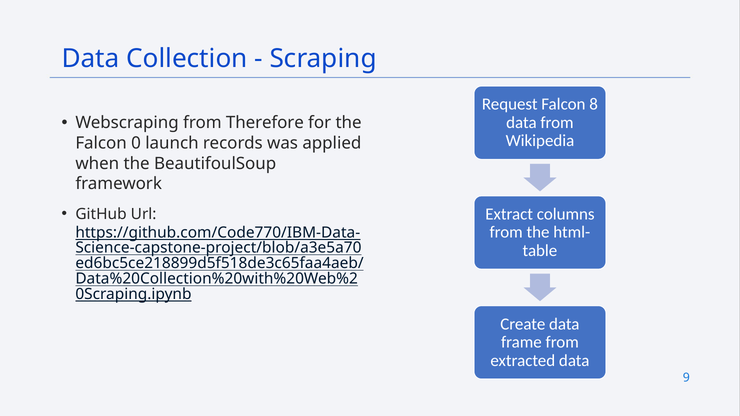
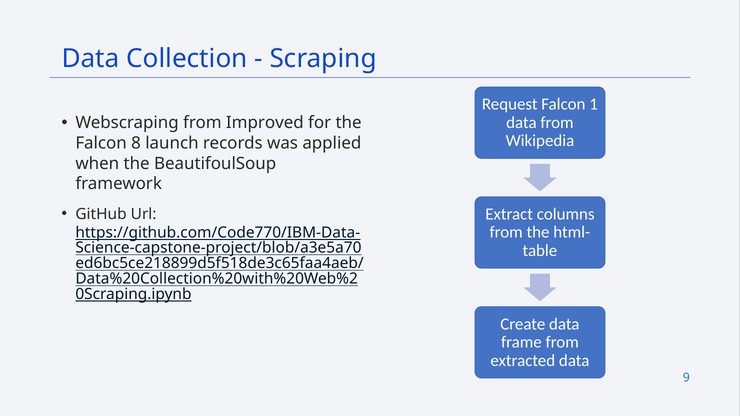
8: 8 -> 1
Therefore: Therefore -> Improved
0: 0 -> 8
